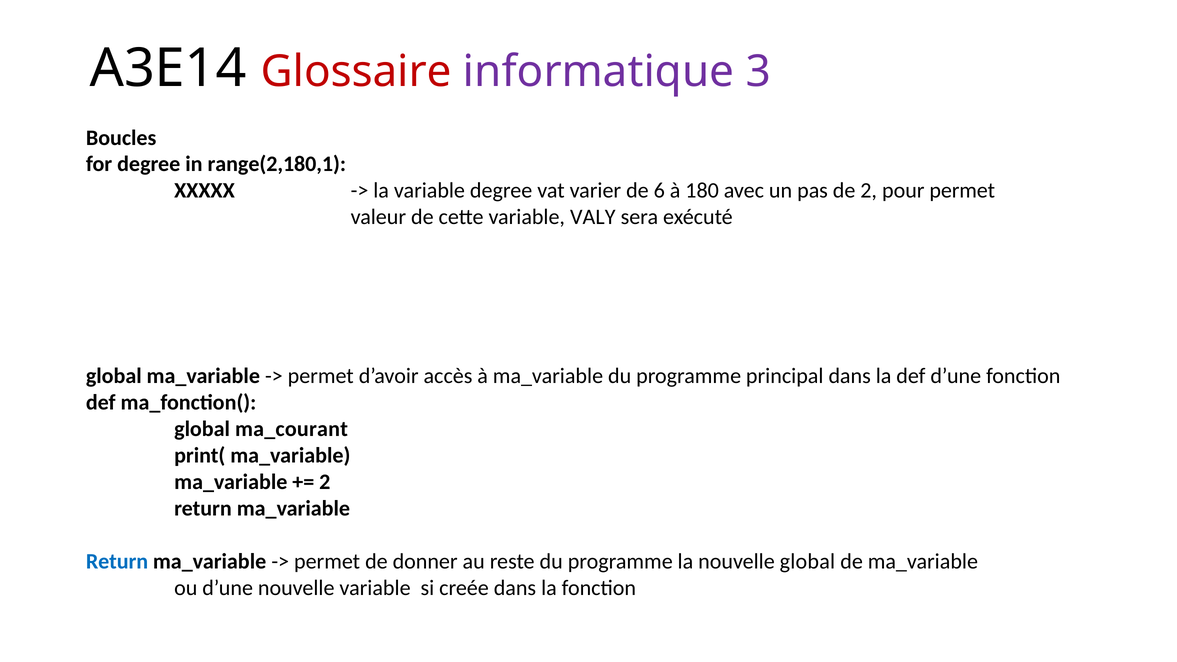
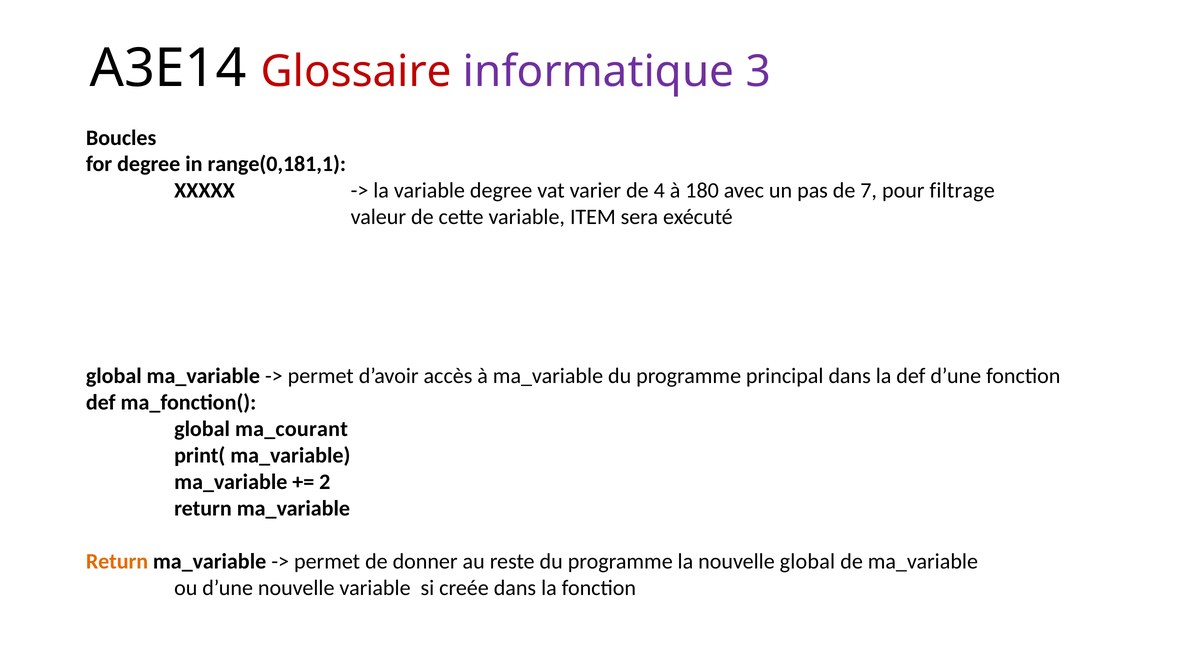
range(2,180,1: range(2,180,1 -> range(0,181,1
6: 6 -> 4
de 2: 2 -> 7
pour permet: permet -> filtrage
VALY: VALY -> ITEM
Return at (117, 561) colour: blue -> orange
